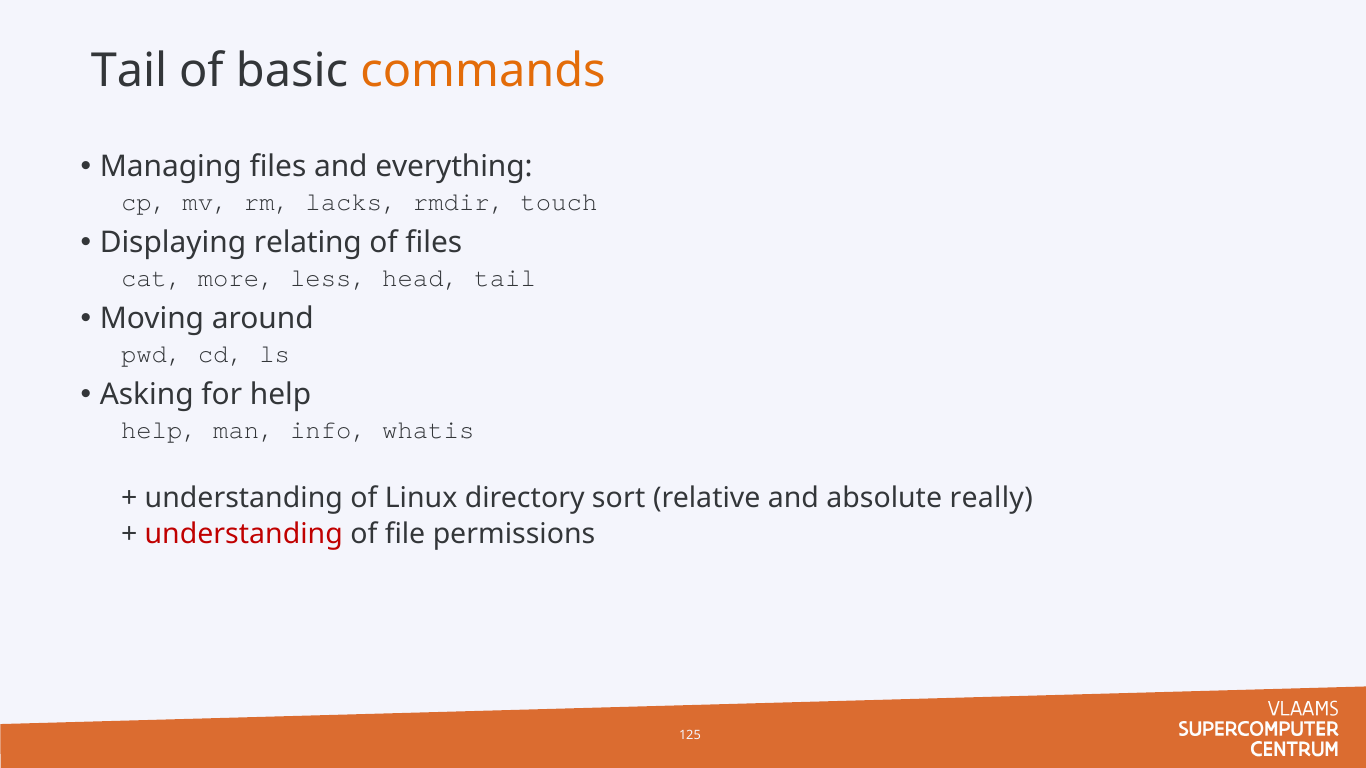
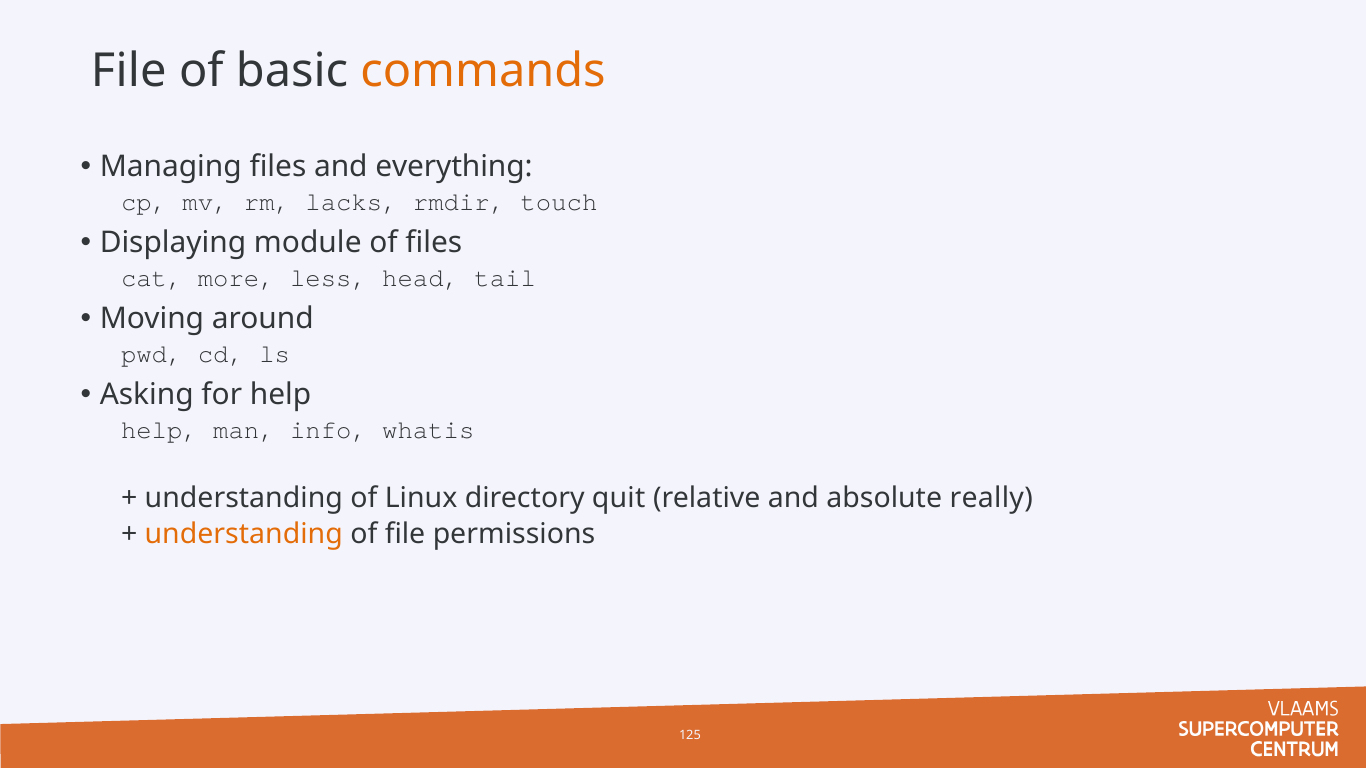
Tail at (129, 71): Tail -> File
relating: relating -> module
sort: sort -> quit
understanding at (244, 534) colour: red -> orange
